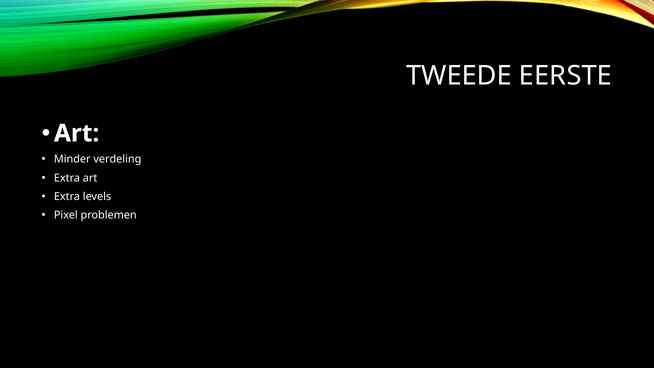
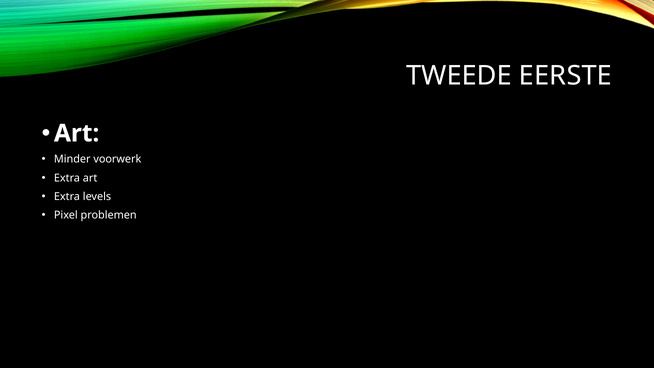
verdeling: verdeling -> voorwerk
